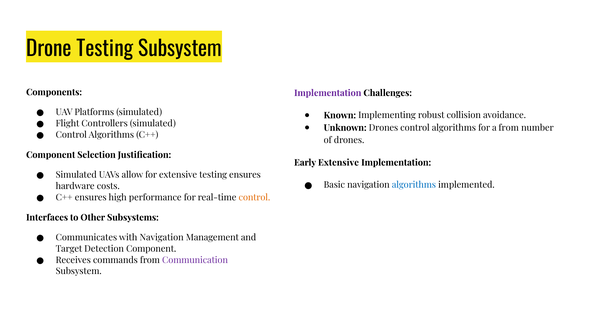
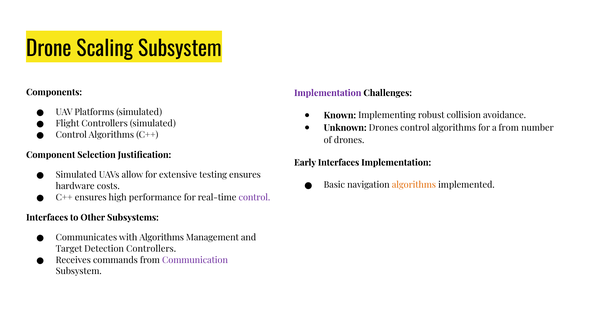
Drone Testing: Testing -> Scaling
Early Extensive: Extensive -> Interfaces
algorithms at (414, 185) colour: blue -> orange
control at (254, 197) colour: orange -> purple
with Navigation: Navigation -> Algorithms
Detection Component: Component -> Controllers
